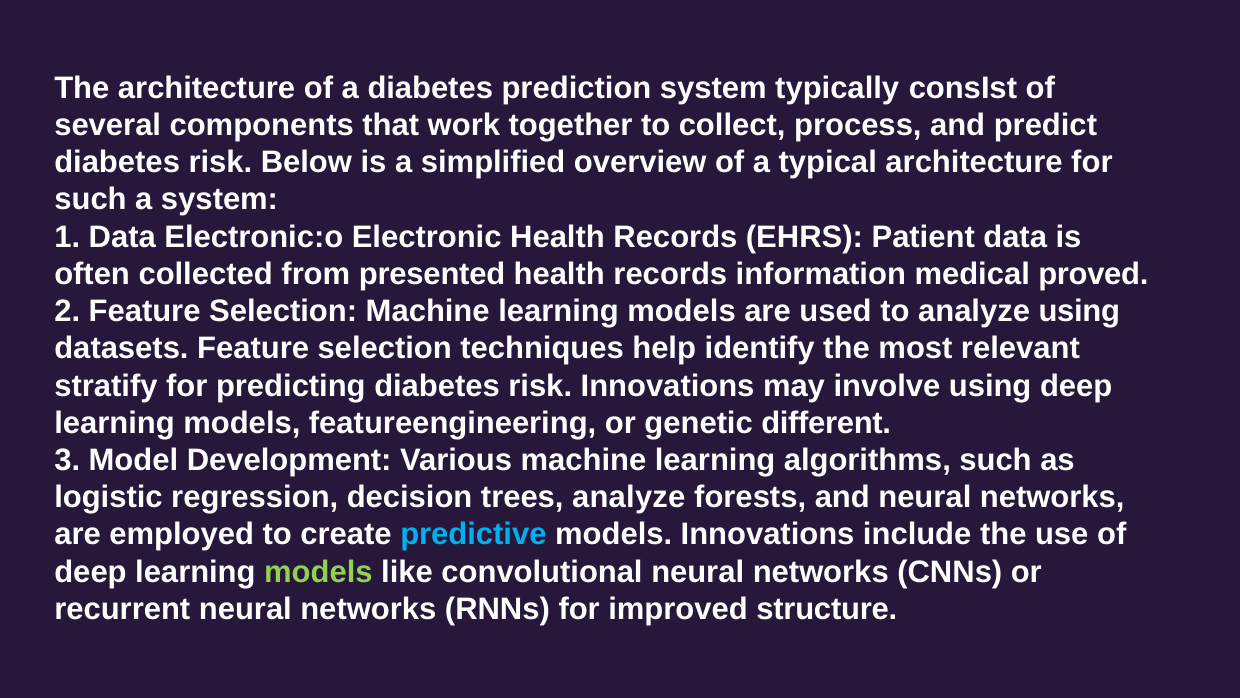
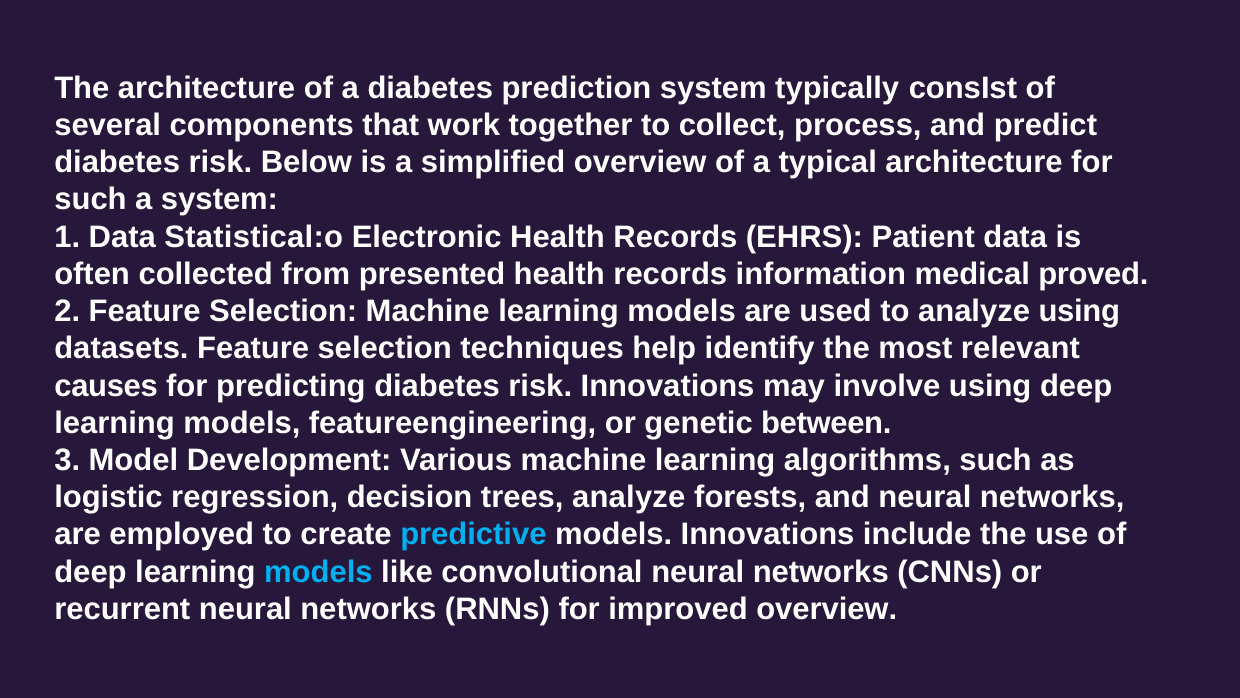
Electronic:o: Electronic:o -> Statistical:o
stratify: stratify -> causes
different: different -> between
models at (318, 572) colour: light green -> light blue
improved structure: structure -> overview
